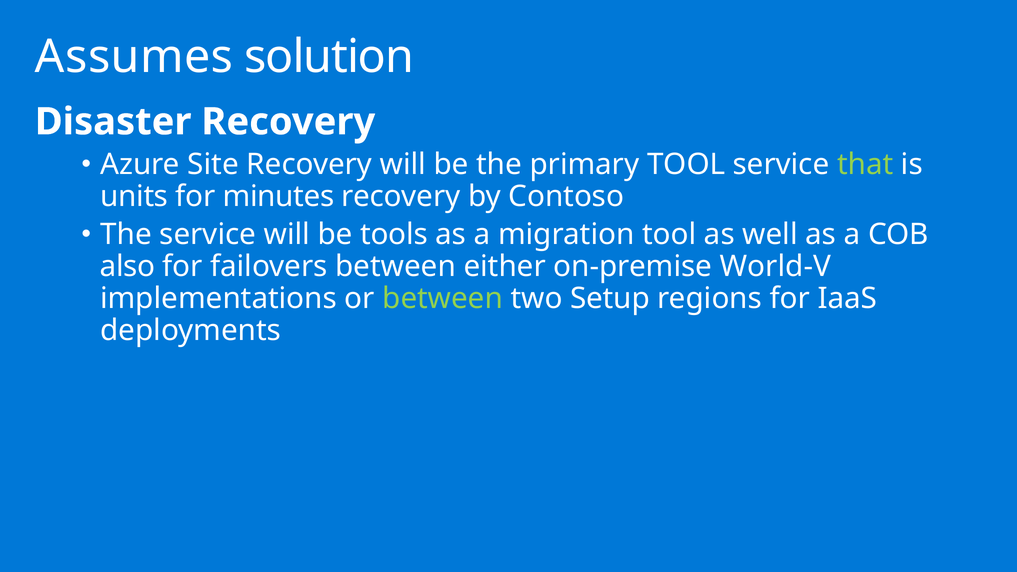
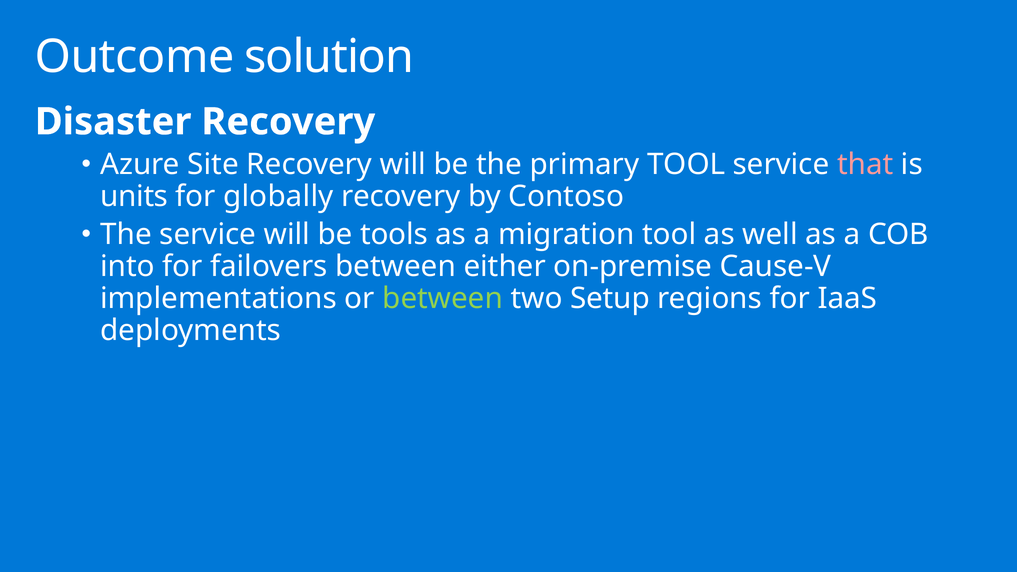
Assumes: Assumes -> Outcome
that colour: light green -> pink
minutes: minutes -> globally
also: also -> into
World-V: World-V -> Cause-V
